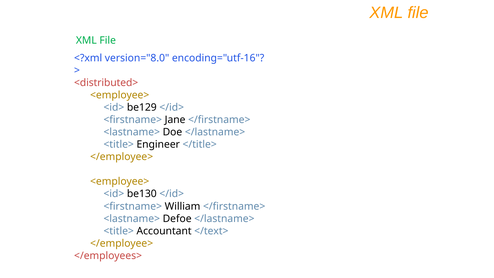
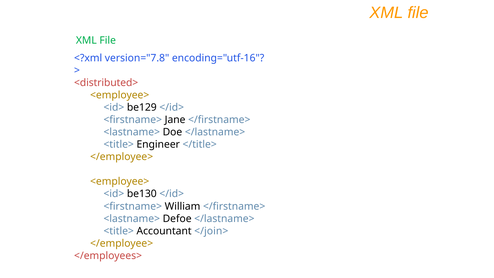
version="8.0: version="8.0 -> version="7.8
</text>: </text> -> </join>
